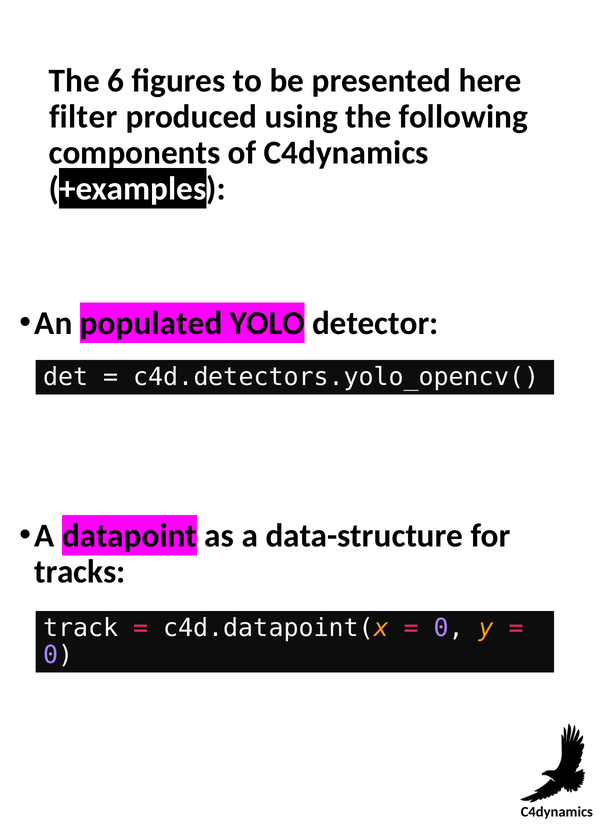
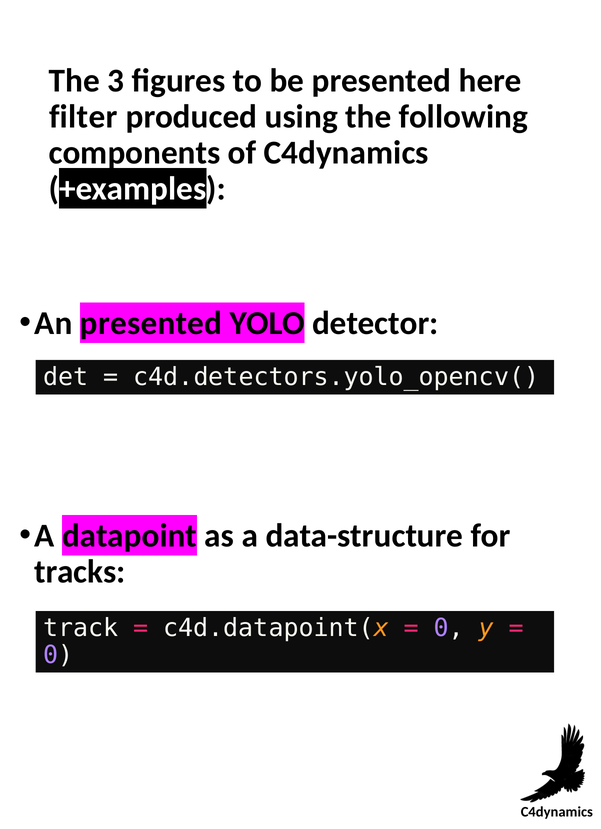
6: 6 -> 3
An populated: populated -> presented
